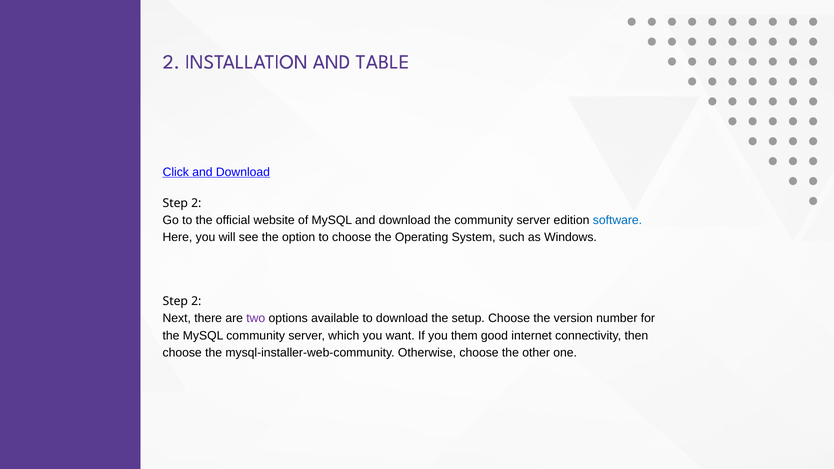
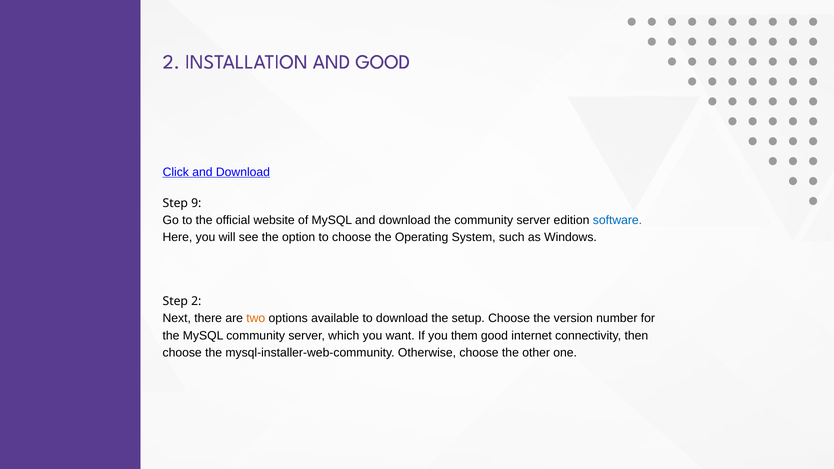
AND TABLE: TABLE -> GOOD
2 at (196, 203): 2 -> 9
two colour: purple -> orange
